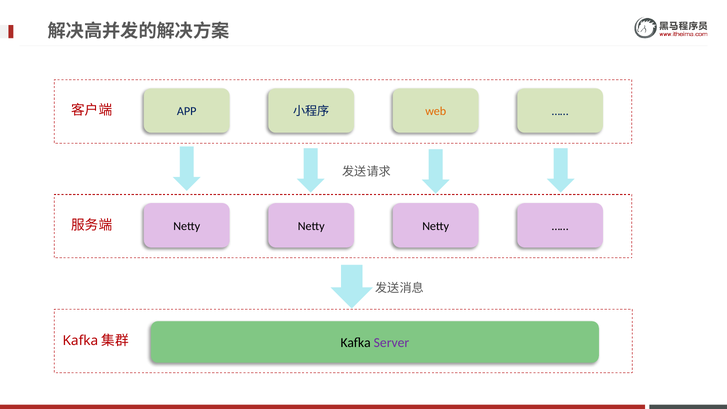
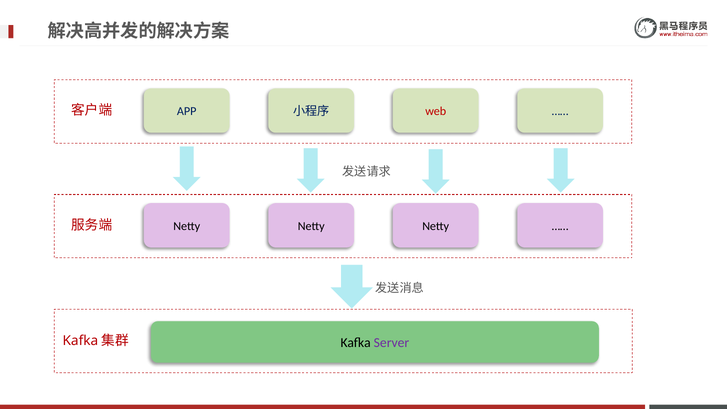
web colour: orange -> red
